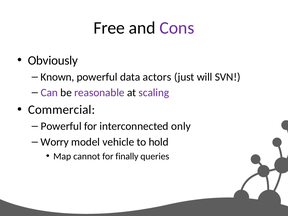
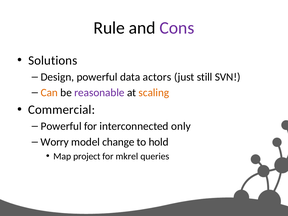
Free: Free -> Rule
Obviously: Obviously -> Solutions
Known: Known -> Design
will: will -> still
Can colour: purple -> orange
scaling colour: purple -> orange
vehicle: vehicle -> change
cannot: cannot -> project
finally: finally -> mkrel
